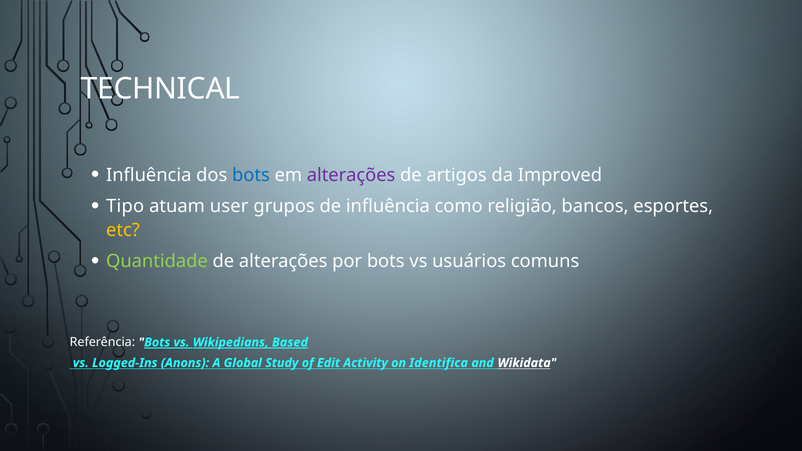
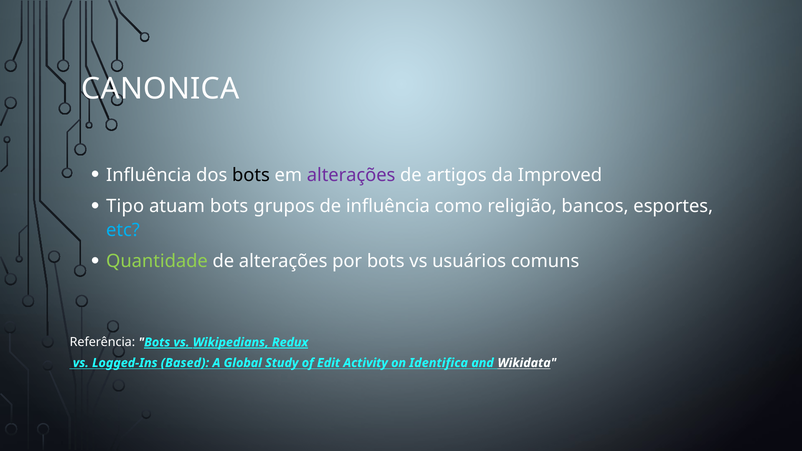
TECHNICAL: TECHNICAL -> CANONICA
bots at (251, 175) colour: blue -> black
atuam user: user -> bots
etc colour: yellow -> light blue
Based: Based -> Redux
Anons: Anons -> Based
